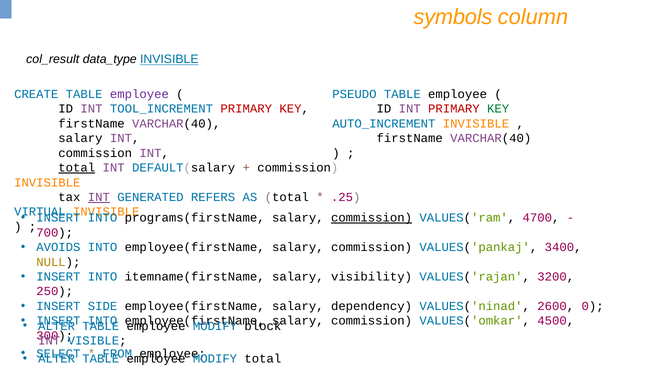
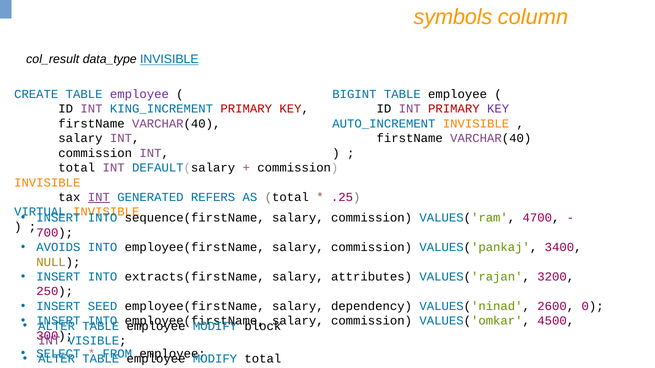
PSEUDO: PSEUDO -> BIGINT
TOOL_INCREMENT: TOOL_INCREMENT -> KING_INCREMENT
KEY at (498, 109) colour: green -> purple
total at (77, 168) underline: present -> none
programs(firstName: programs(firstName -> sequence(firstName
commission at (372, 218) underline: present -> none
itemname(firstName: itemname(firstName -> extracts(firstName
visibility: visibility -> attributes
SIDE: SIDE -> SEED
